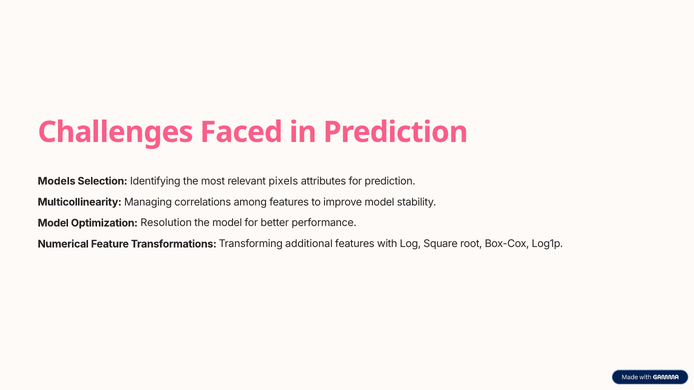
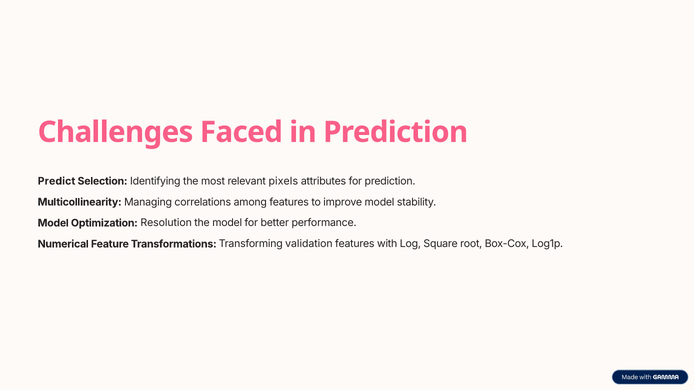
Models: Models -> Predict
additional: additional -> validation
